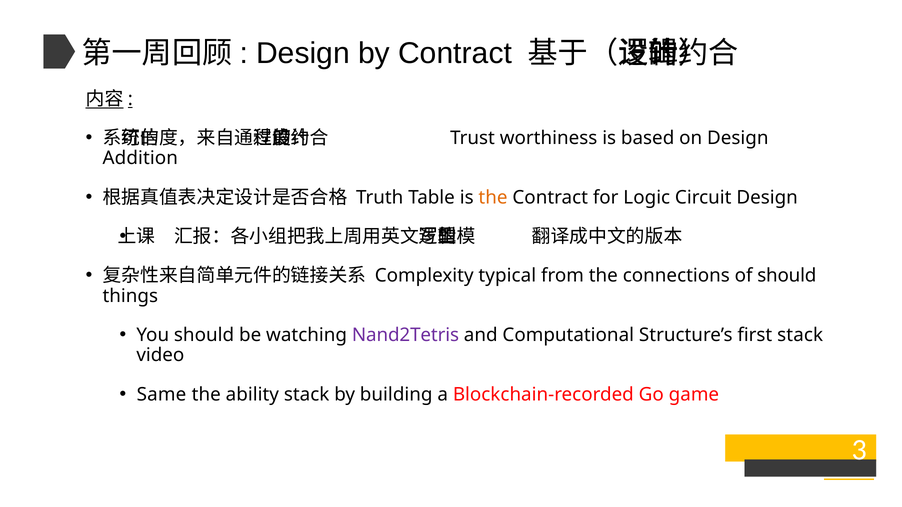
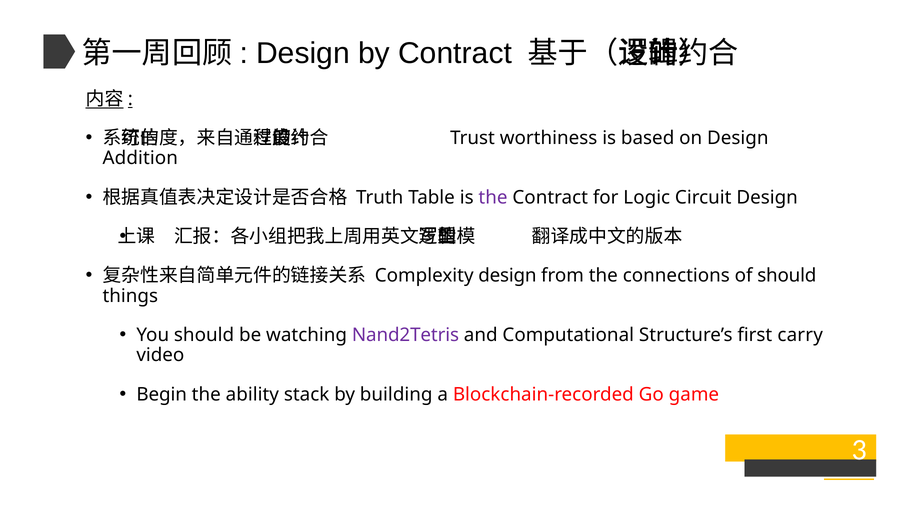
the at (493, 198) colour: orange -> purple
Complexity typical: typical -> design
first stack: stack -> carry
Same: Same -> Begin
